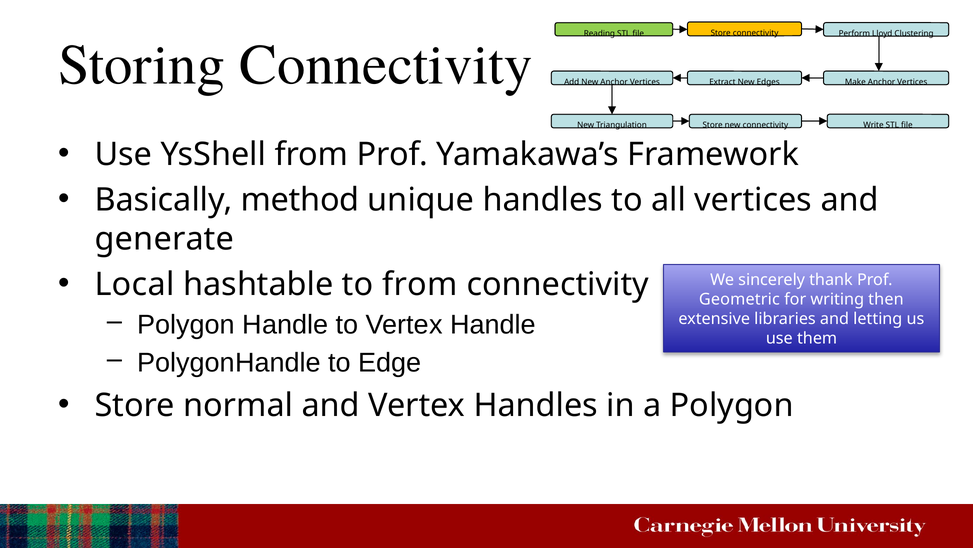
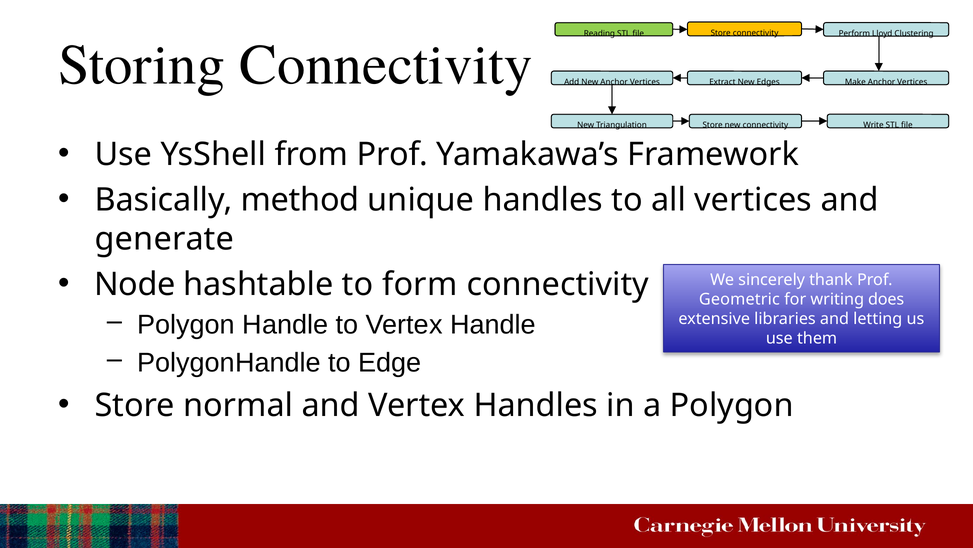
Local: Local -> Node
to from: from -> form
then: then -> does
